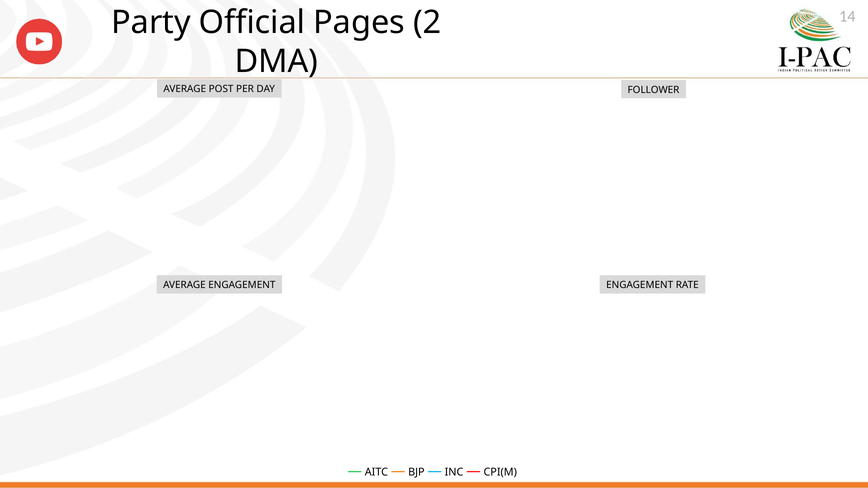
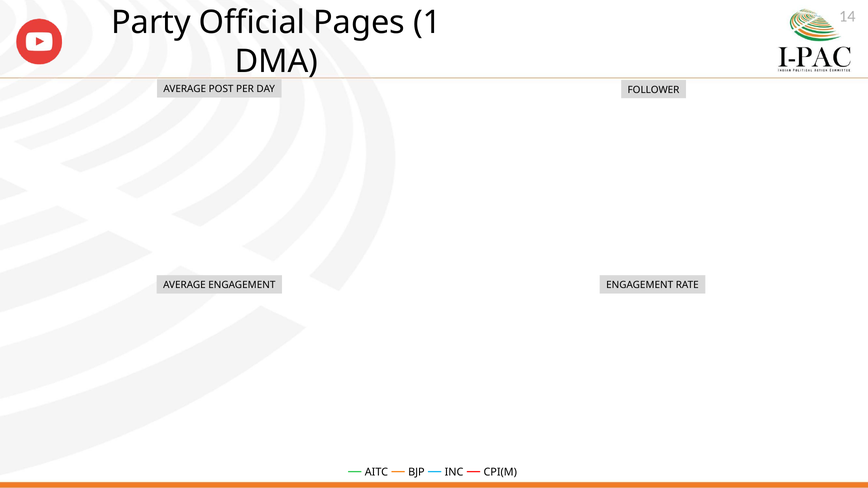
2: 2 -> 1
